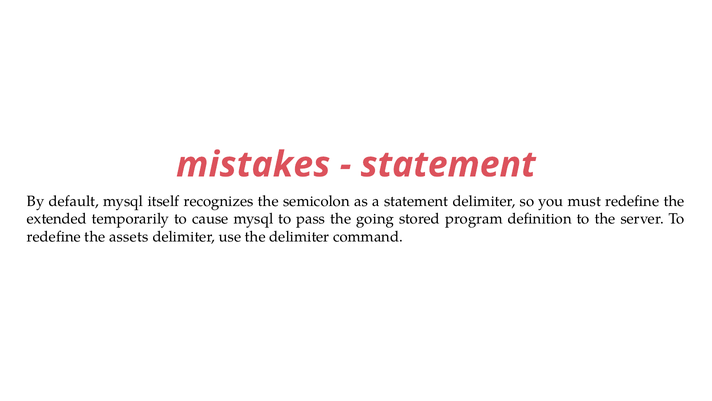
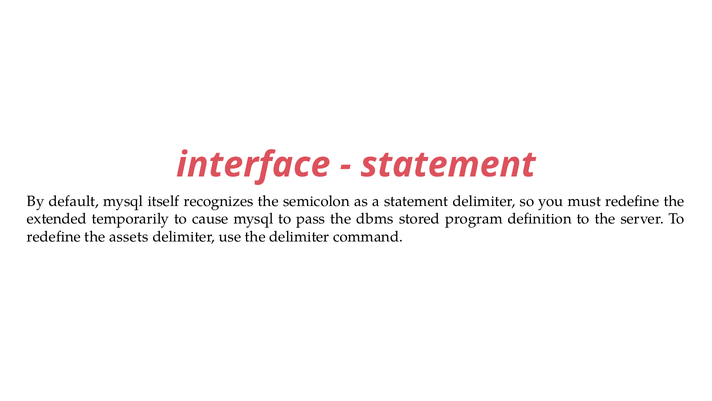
mistakes: mistakes -> interface
going: going -> dbms
